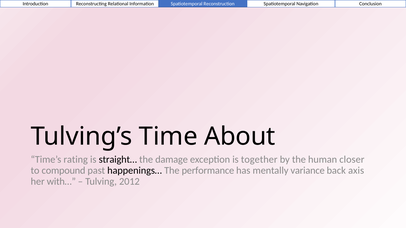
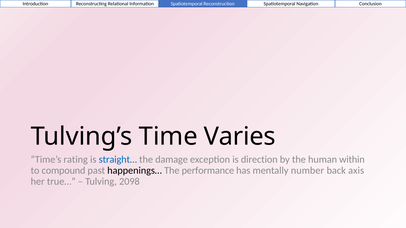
About: About -> Varies
straight… colour: black -> blue
together: together -> direction
closer: closer -> within
variance: variance -> number
with…: with… -> true…
2012: 2012 -> 2098
